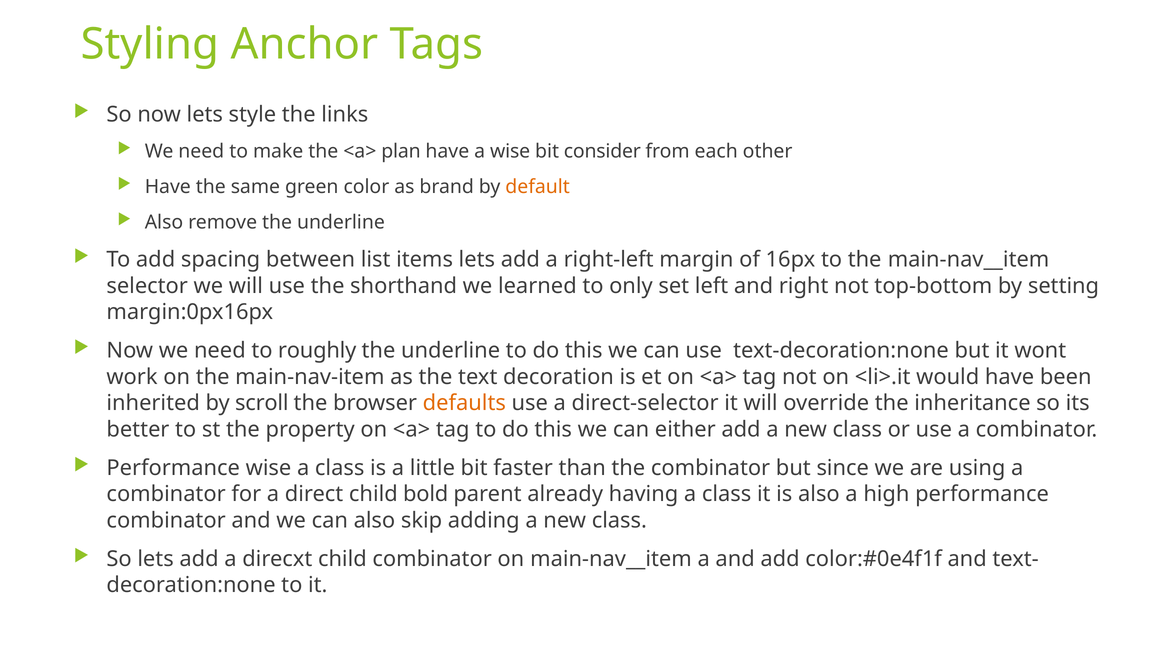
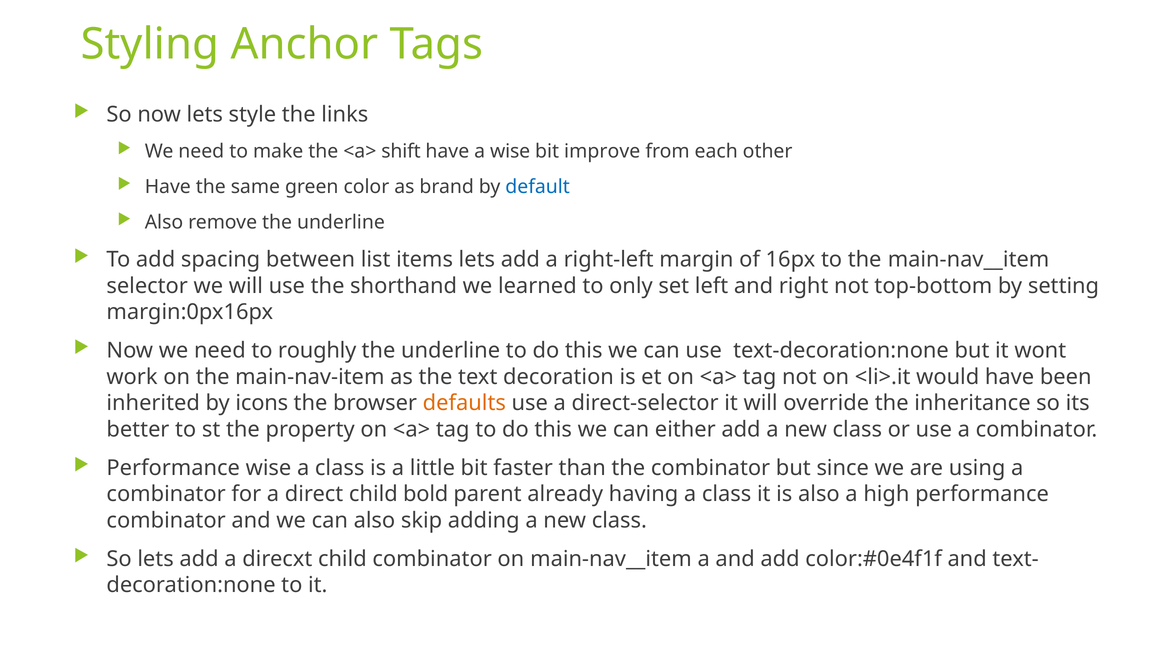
plan: plan -> shift
consider: consider -> improve
default colour: orange -> blue
scroll: scroll -> icons
